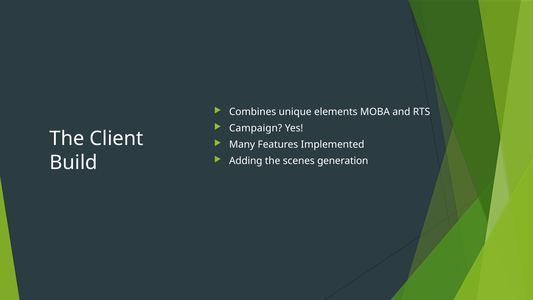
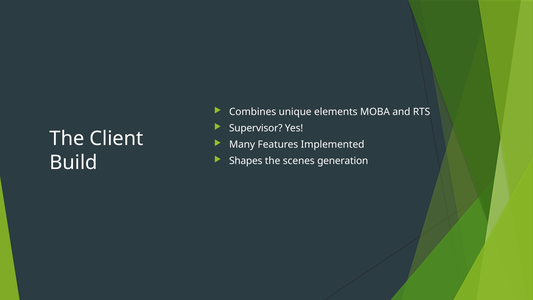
Campaign: Campaign -> Supervisor
Adding: Adding -> Shapes
